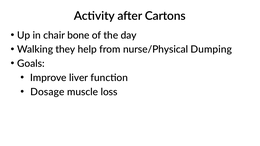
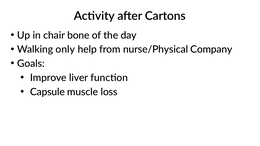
they: they -> only
Dumping: Dumping -> Company
Dosage: Dosage -> Capsule
